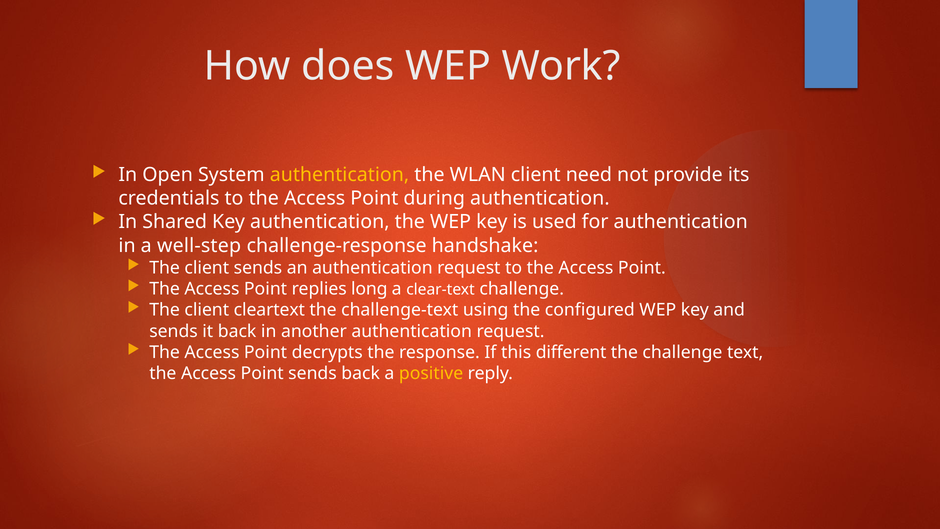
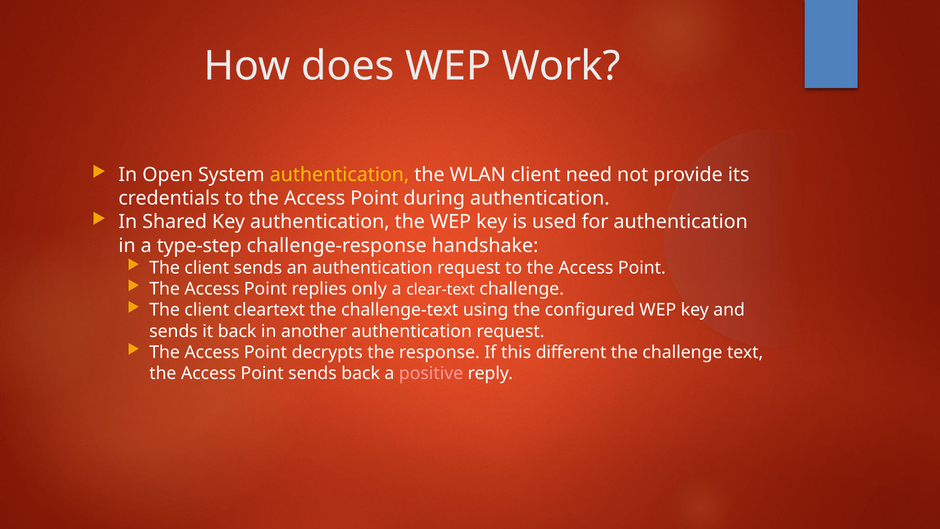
well-step: well-step -> type-step
long: long -> only
positive colour: yellow -> pink
